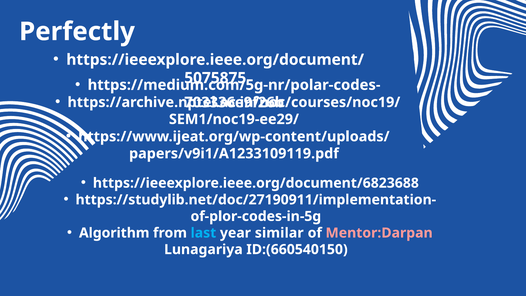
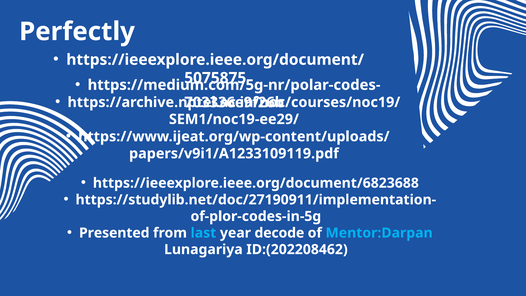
Algorithm: Algorithm -> Presented
similar: similar -> decode
Mentor:Darpan colour: pink -> light blue
ID:(660540150: ID:(660540150 -> ID:(202208462
